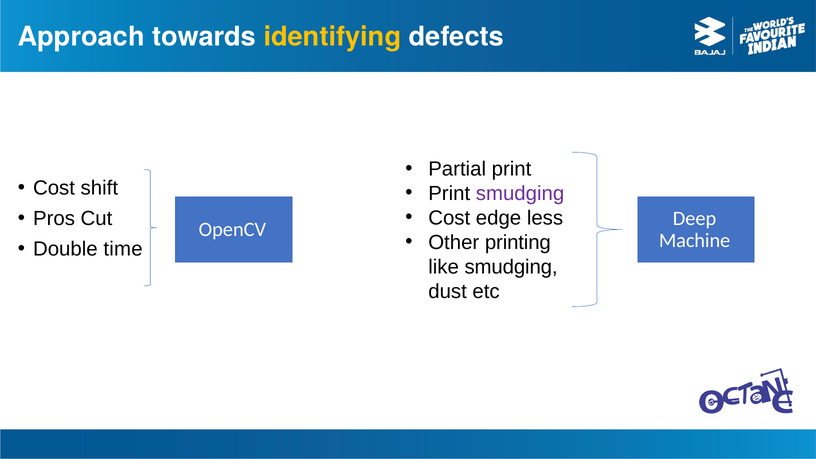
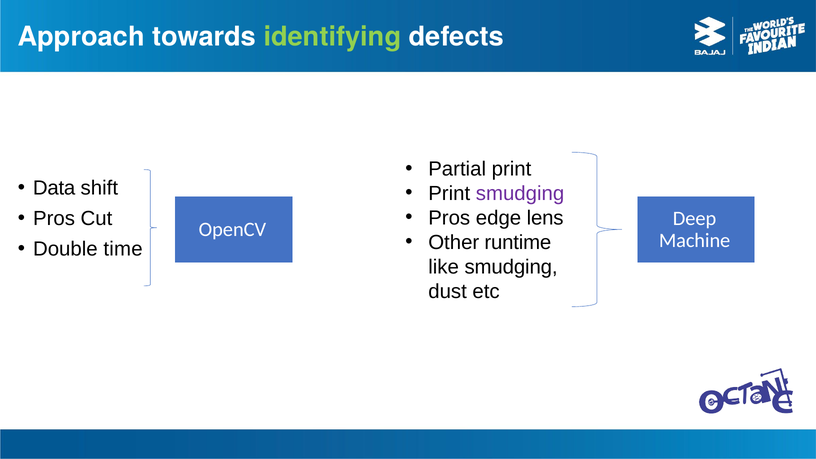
identifying colour: yellow -> light green
Cost at (54, 188): Cost -> Data
Cost at (449, 218): Cost -> Pros
less: less -> lens
printing: printing -> runtime
